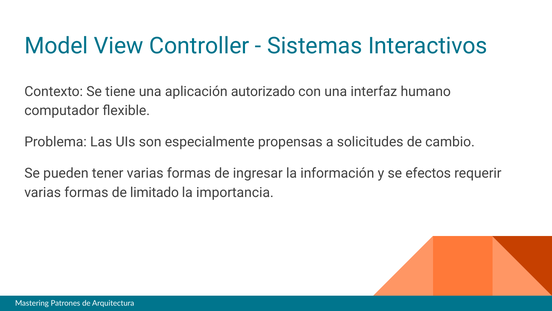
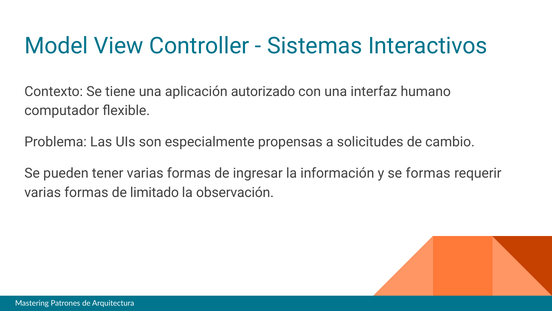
se efectos: efectos -> formas
importancia: importancia -> observación
